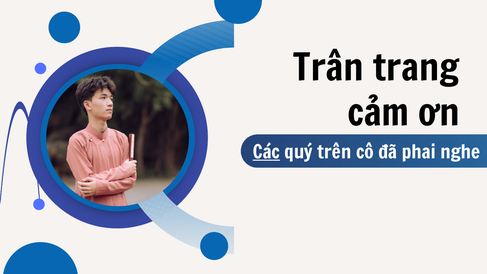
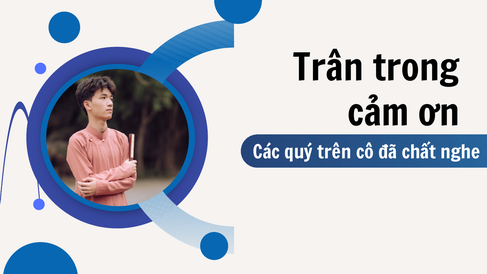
trang: trang -> trong
Các underline: present -> none
phai: phai -> chất
